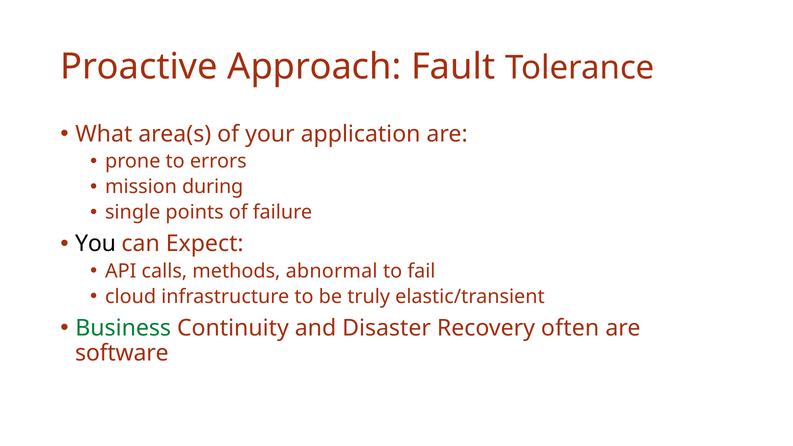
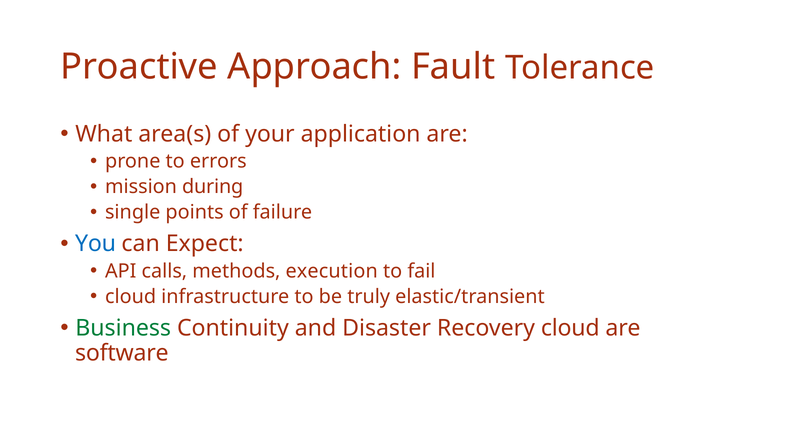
You colour: black -> blue
abnormal: abnormal -> execution
Recovery often: often -> cloud
